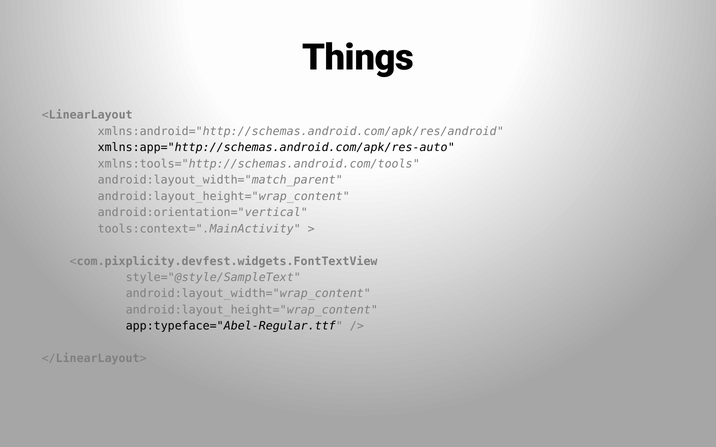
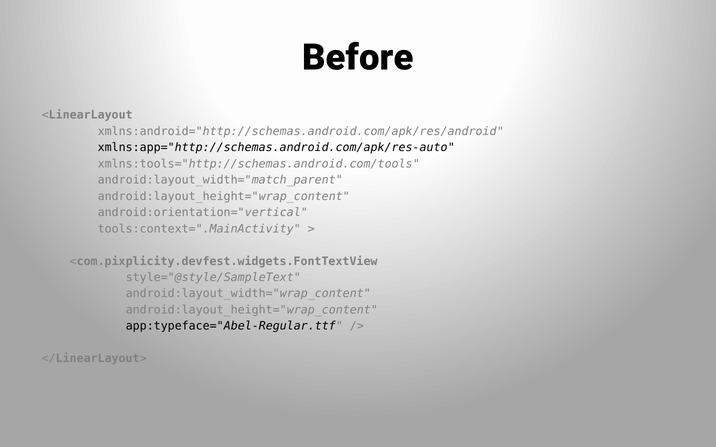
Things: Things -> Before
